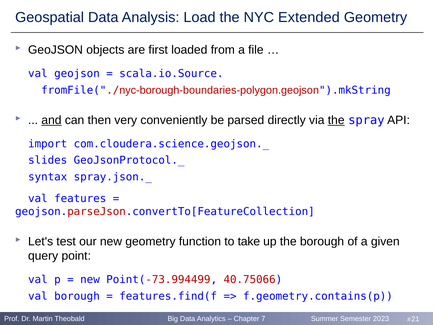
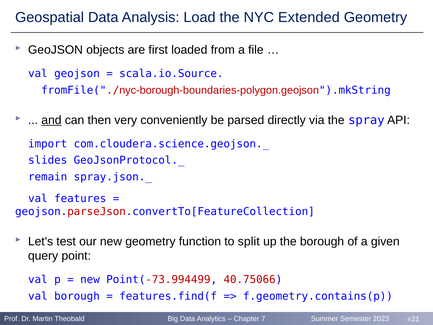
the at (336, 120) underline: present -> none
syntax: syntax -> remain
take: take -> split
